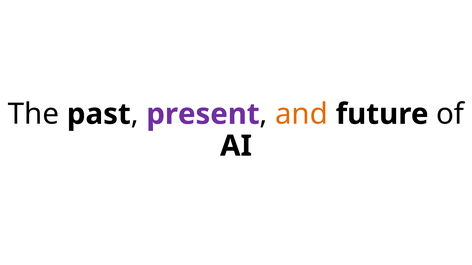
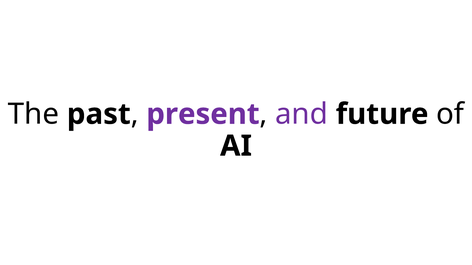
and colour: orange -> purple
